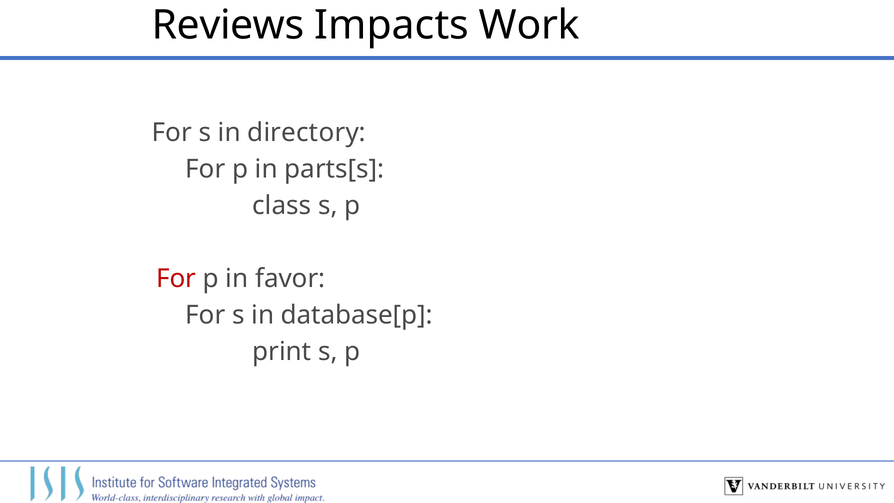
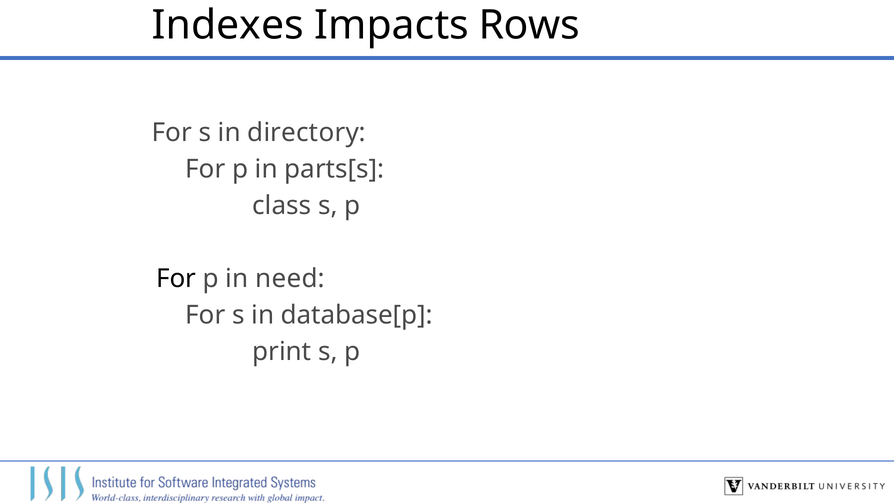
Reviews: Reviews -> Indexes
Work: Work -> Rows
For at (176, 279) colour: red -> black
favor: favor -> need
